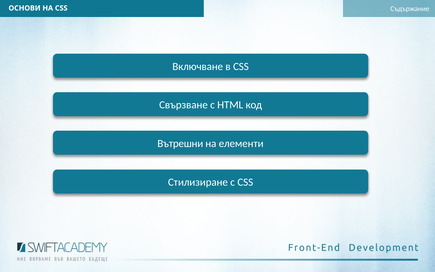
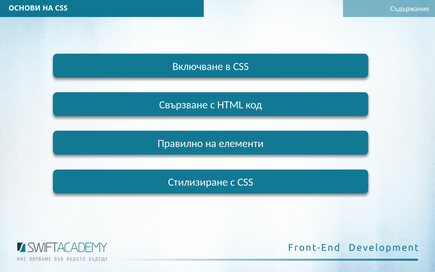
Вътрешни: Вътрешни -> Правилно
